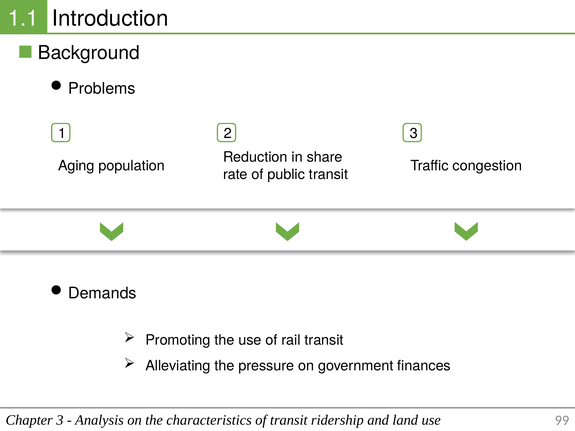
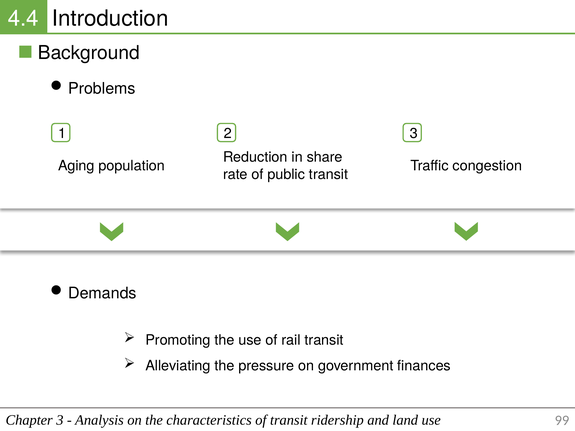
1.1: 1.1 -> 4.4
